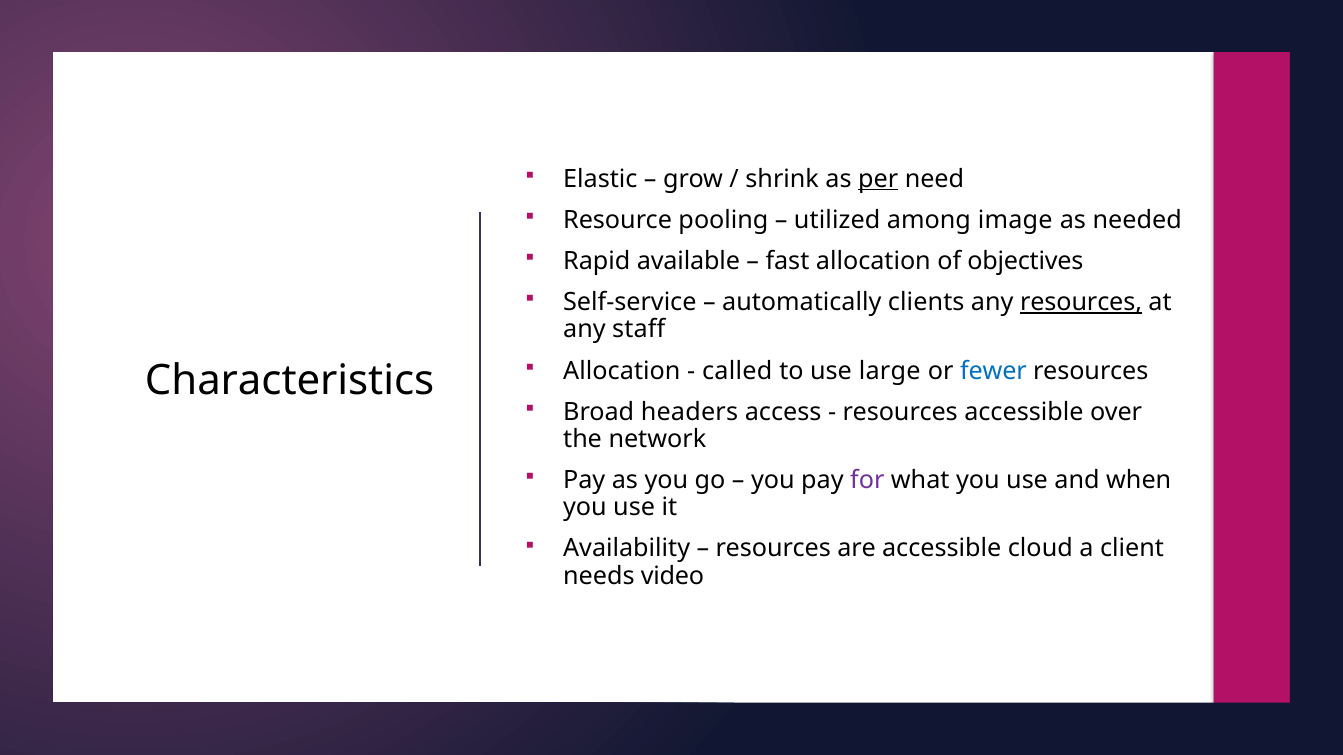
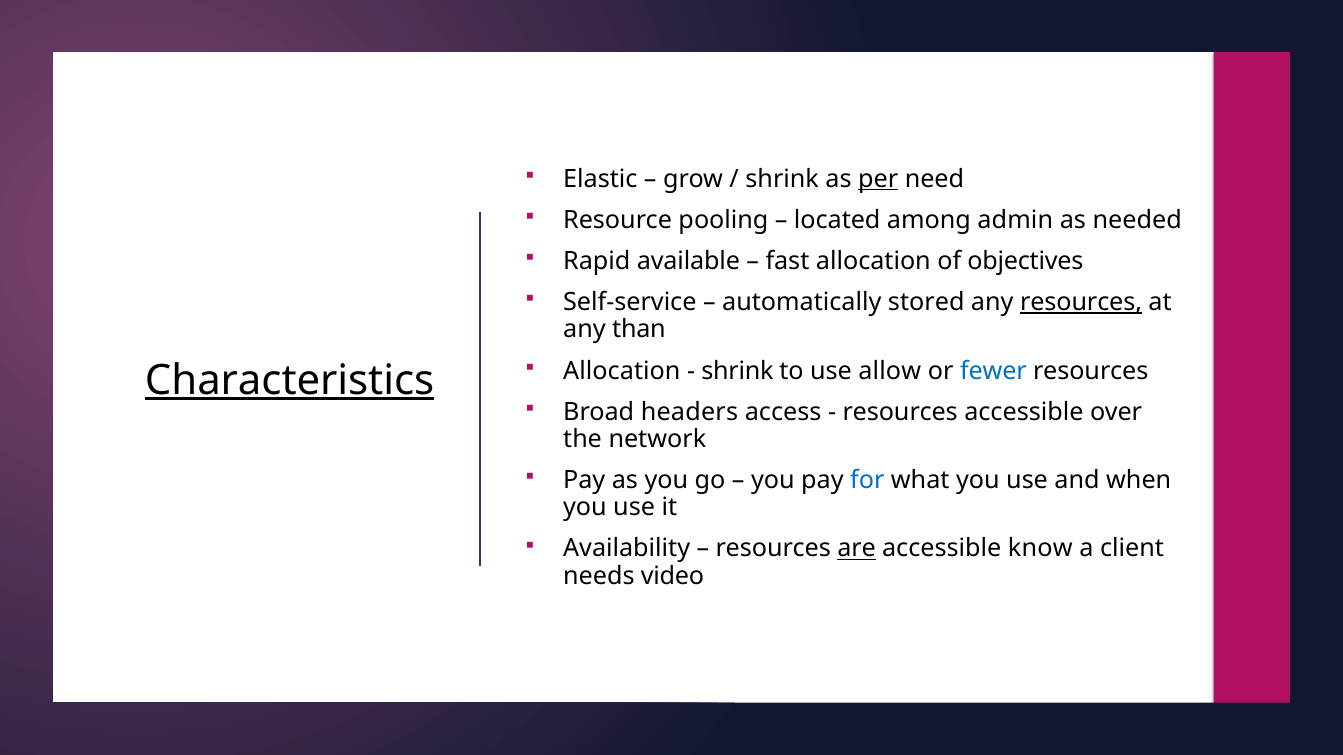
utilized: utilized -> located
image: image -> admin
clients: clients -> stored
staff: staff -> than
called at (737, 371): called -> shrink
large: large -> allow
Characteristics underline: none -> present
for colour: purple -> blue
are underline: none -> present
cloud: cloud -> know
